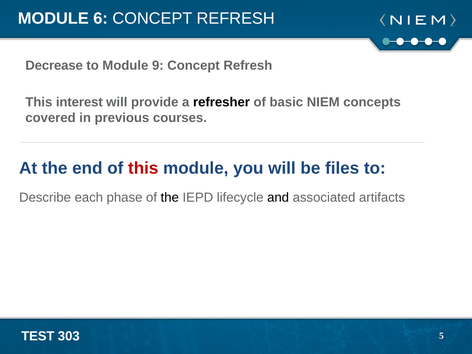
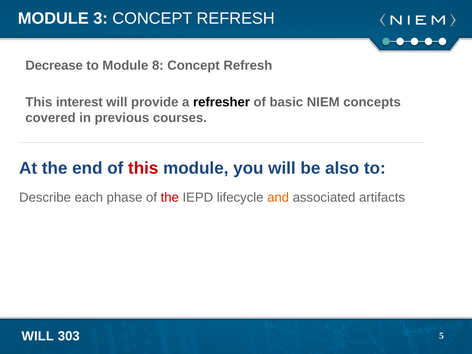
6: 6 -> 3
9: 9 -> 8
files: files -> also
the at (170, 198) colour: black -> red
and colour: black -> orange
TEST at (38, 336): TEST -> WILL
